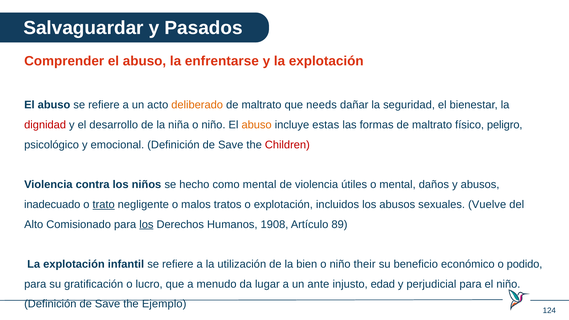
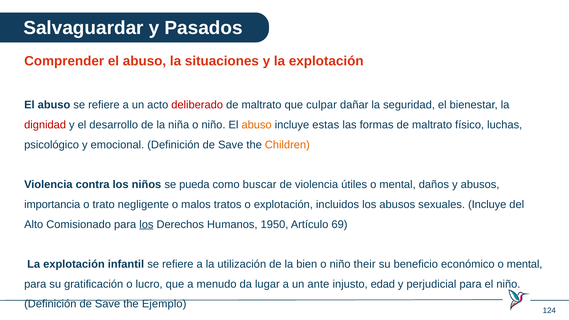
enfrentarse: enfrentarse -> situaciones
deliberado colour: orange -> red
needs: needs -> culpar
peligro: peligro -> luchas
Children colour: red -> orange
hecho: hecho -> pueda
como mental: mental -> buscar
inadecuado: inadecuado -> importancia
trato underline: present -> none
sexuales Vuelve: Vuelve -> Incluye
1908: 1908 -> 1950
89: 89 -> 69
económico o podido: podido -> mental
